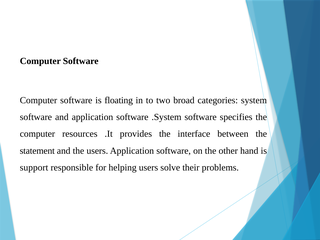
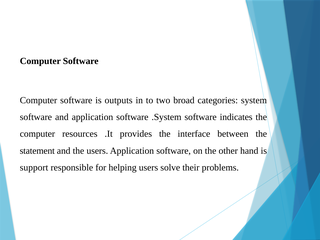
floating: floating -> outputs
specifies: specifies -> indicates
